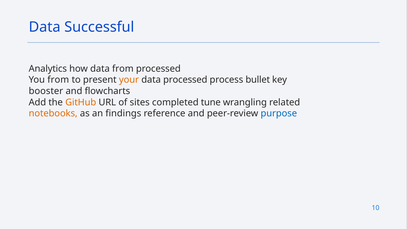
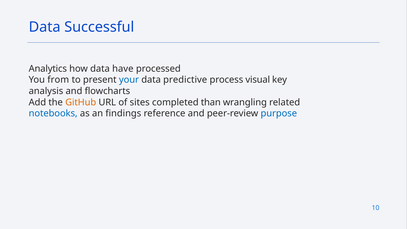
data from: from -> have
your colour: orange -> blue
data processed: processed -> predictive
bullet: bullet -> visual
booster: booster -> analysis
tune: tune -> than
notebooks colour: orange -> blue
